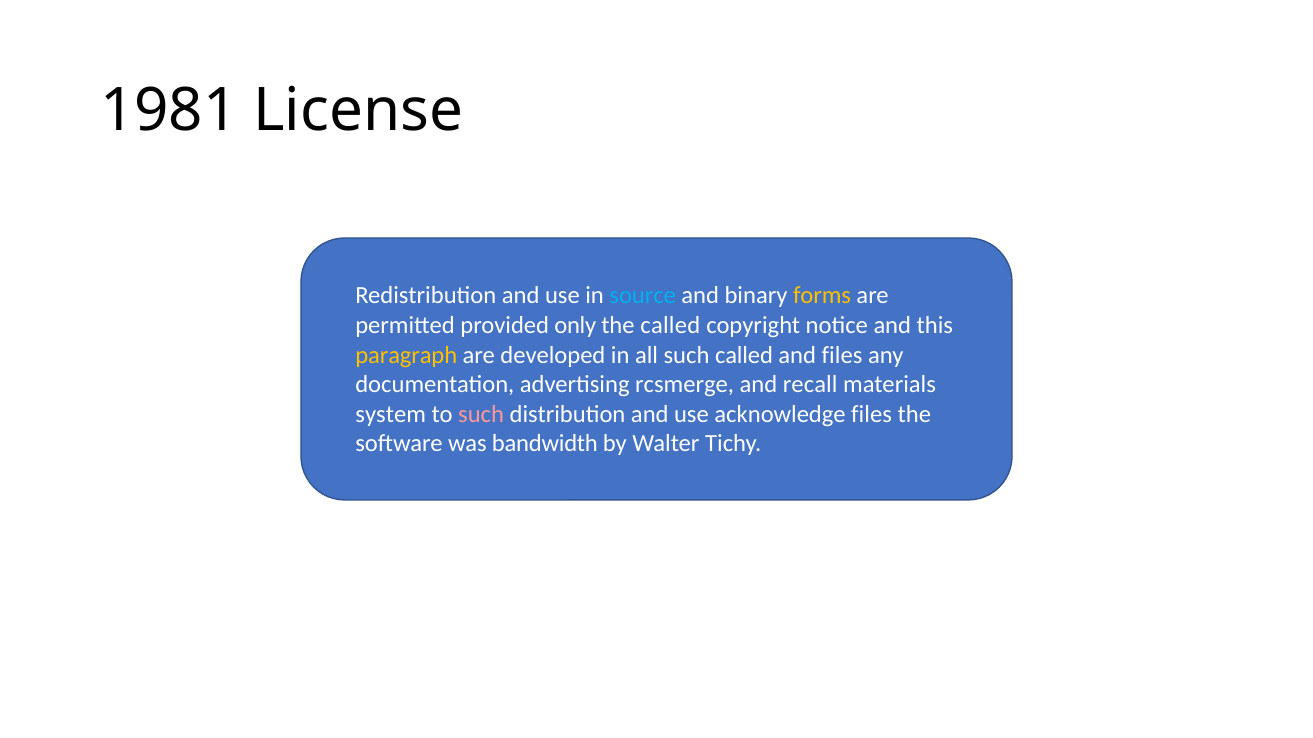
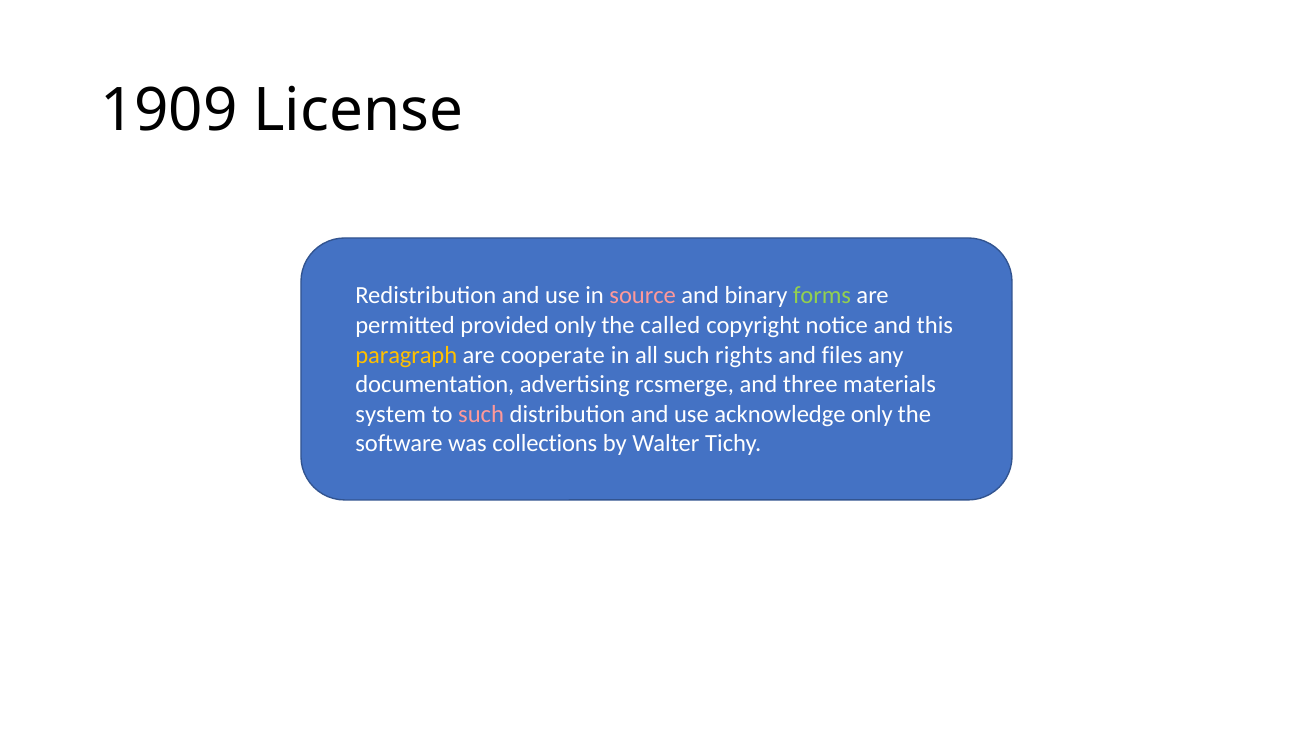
1981: 1981 -> 1909
source colour: light blue -> pink
forms colour: yellow -> light green
developed: developed -> cooperate
such called: called -> rights
recall: recall -> three
acknowledge files: files -> only
bandwidth: bandwidth -> collections
